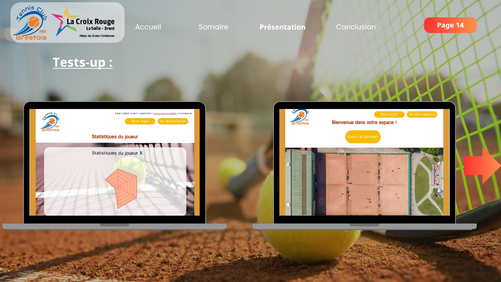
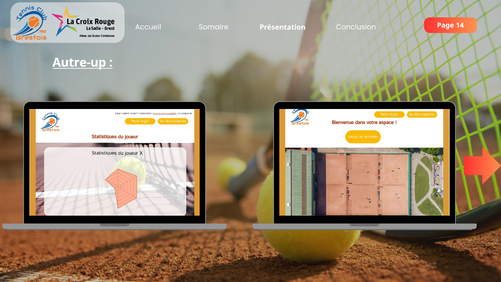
Tests-up: Tests-up -> Autre-up
